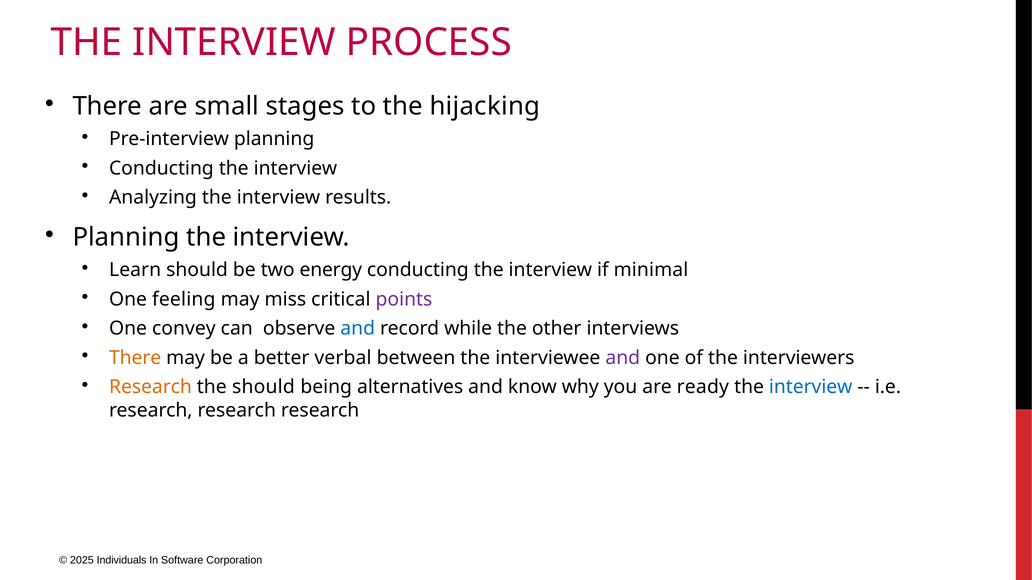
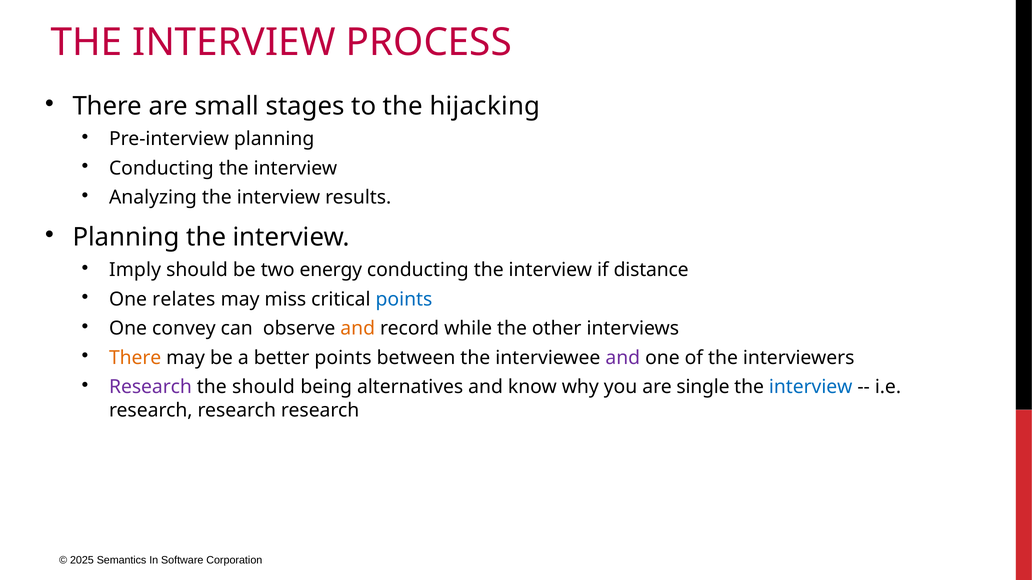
Learn: Learn -> Imply
minimal: minimal -> distance
feeling: feeling -> relates
points at (404, 299) colour: purple -> blue
and at (358, 329) colour: blue -> orange
better verbal: verbal -> points
Research at (150, 387) colour: orange -> purple
ready: ready -> single
Individuals: Individuals -> Semantics
